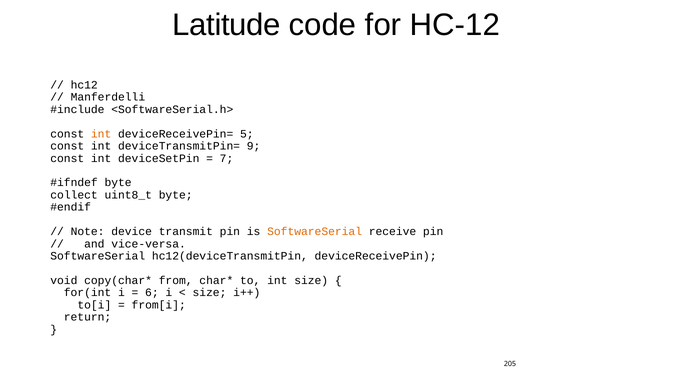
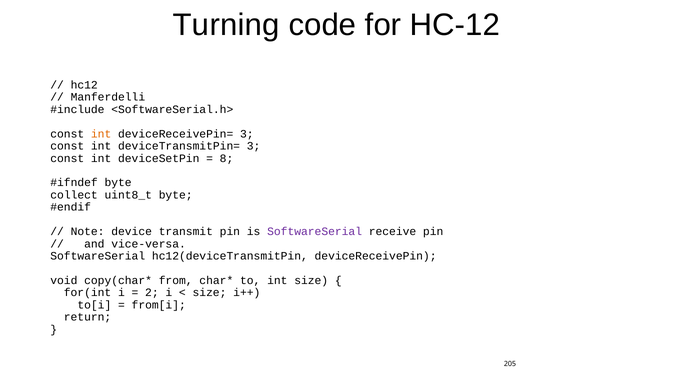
Latitude: Latitude -> Turning
deviceReceivePin= 5: 5 -> 3
deviceTransmitPin= 9: 9 -> 3
7: 7 -> 8
SoftwareSerial at (315, 232) colour: orange -> purple
6: 6 -> 2
